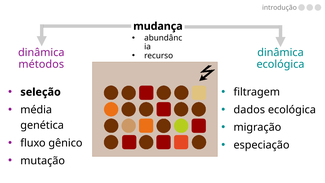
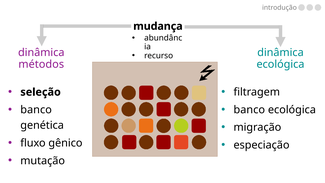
média at (36, 110): média -> banco
dados at (249, 110): dados -> banco
